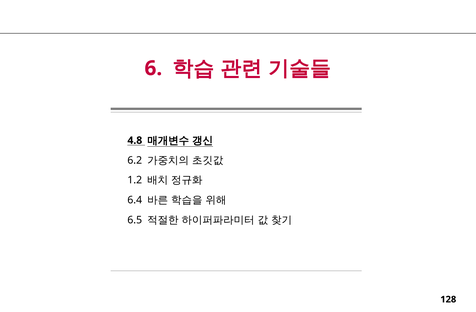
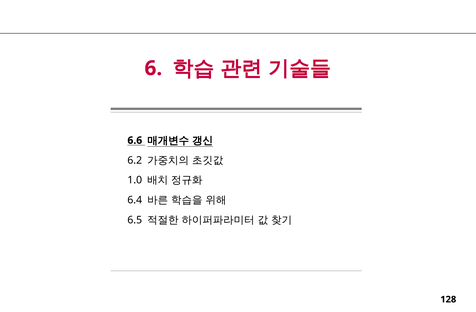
4.8: 4.8 -> 6.6
1.2: 1.2 -> 1.0
